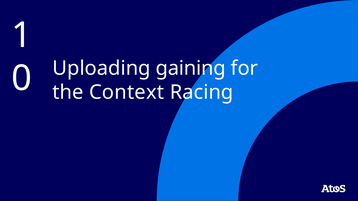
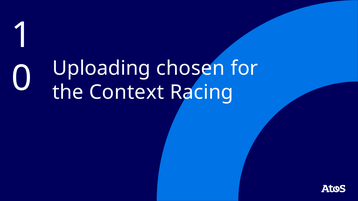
gaining: gaining -> chosen
